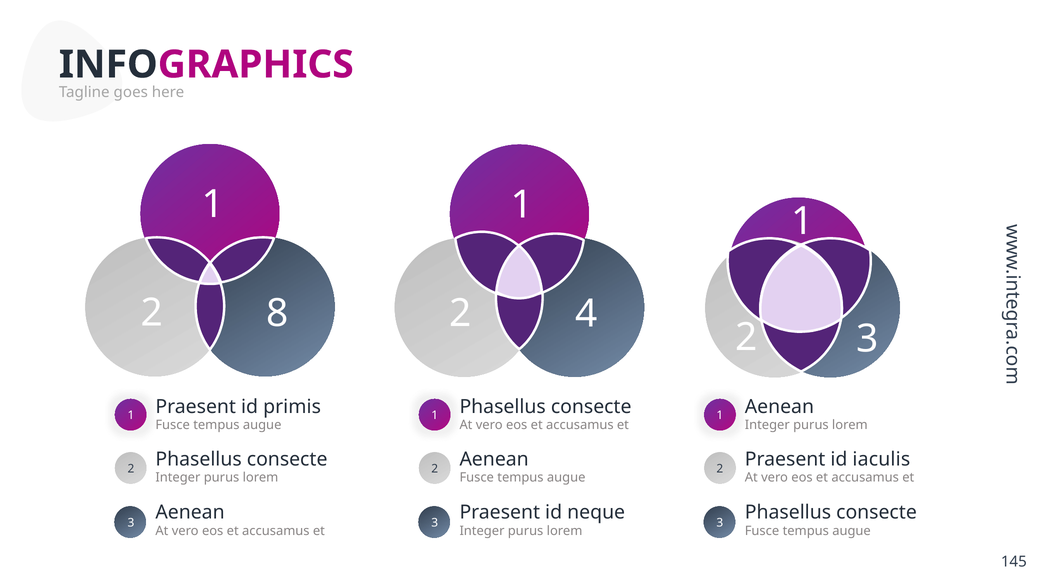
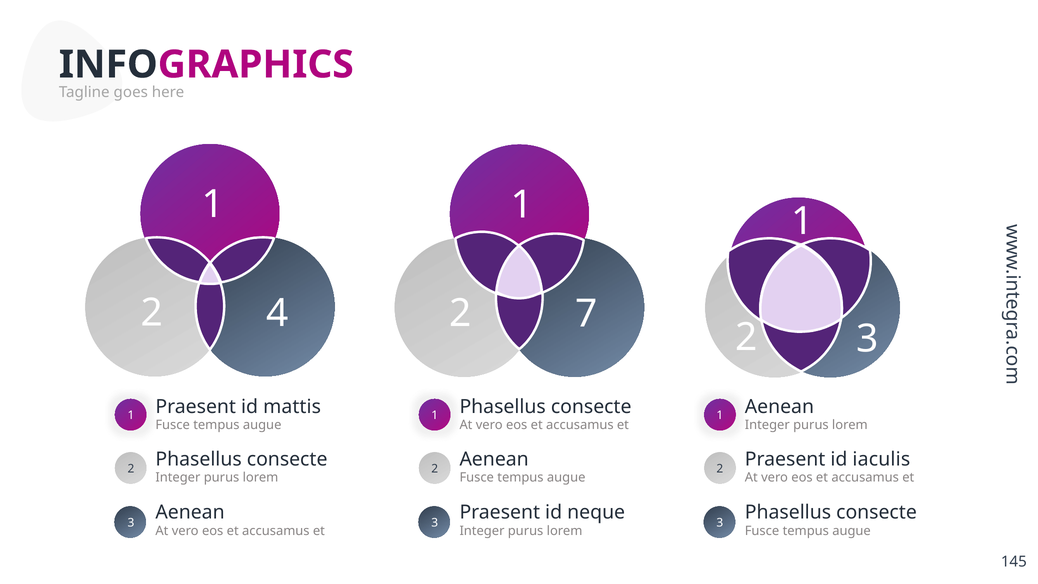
8: 8 -> 4
4: 4 -> 7
primis: primis -> mattis
